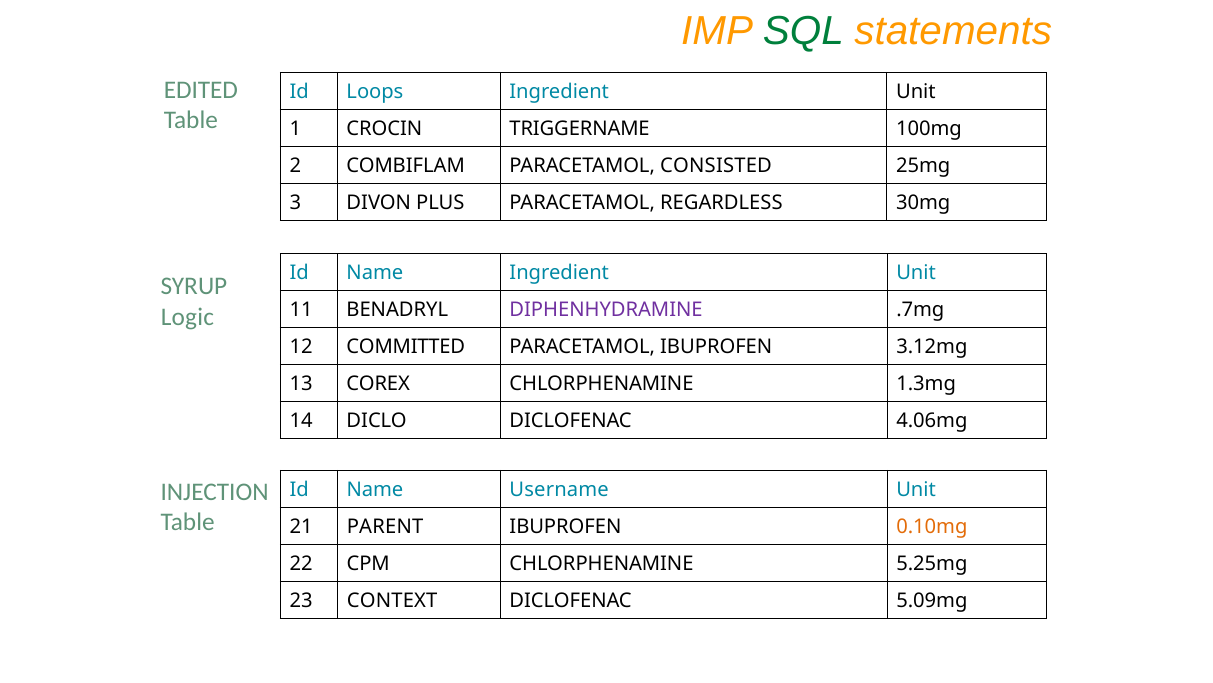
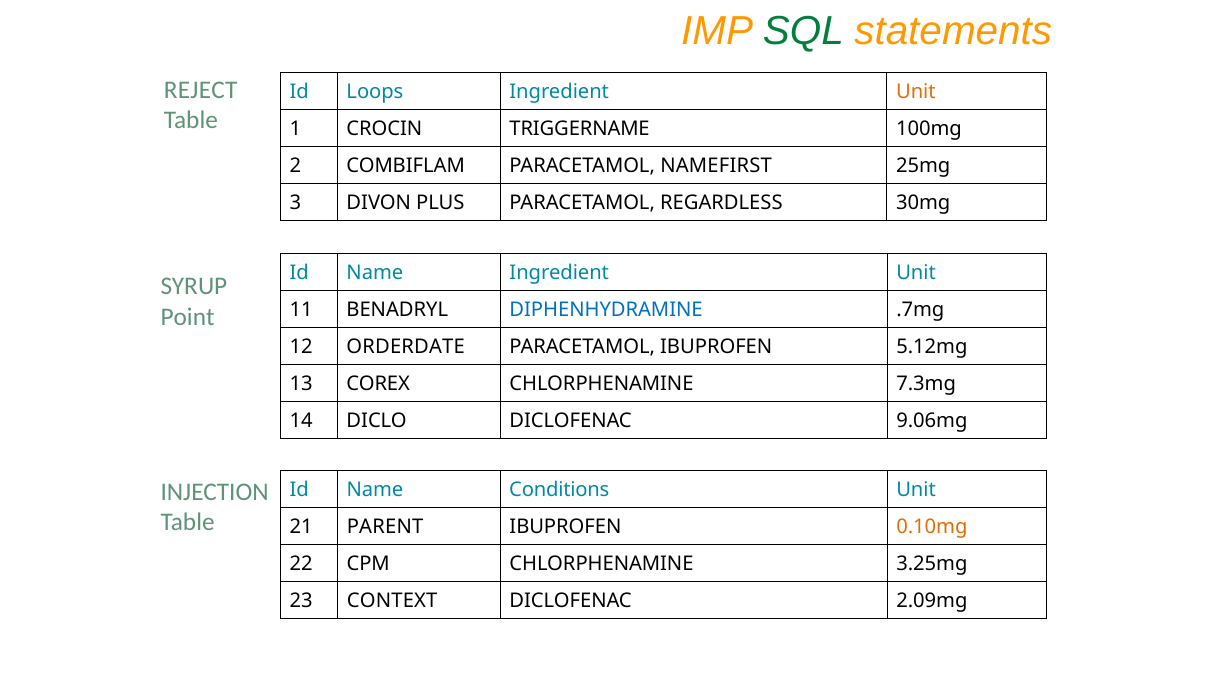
EDITED: EDITED -> REJECT
Unit at (916, 92) colour: black -> orange
CONSISTED: CONSISTED -> NAMEFIRST
DIPHENHYDRAMINE colour: purple -> blue
Logic: Logic -> Point
COMMITTED: COMMITTED -> ORDERDATE
3.12mg: 3.12mg -> 5.12mg
1.3mg: 1.3mg -> 7.3mg
4.06mg: 4.06mg -> 9.06mg
Username: Username -> Conditions
5.25mg: 5.25mg -> 3.25mg
5.09mg: 5.09mg -> 2.09mg
